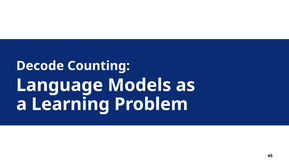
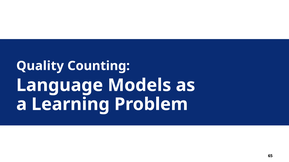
Decode: Decode -> Quality
